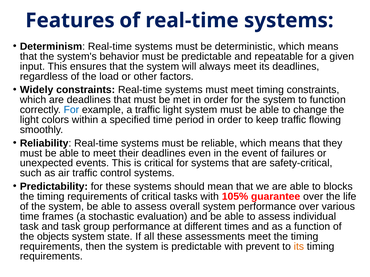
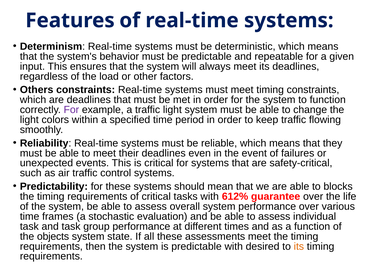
Widely: Widely -> Others
For at (71, 110) colour: blue -> purple
105%: 105% -> 612%
prevent: prevent -> desired
